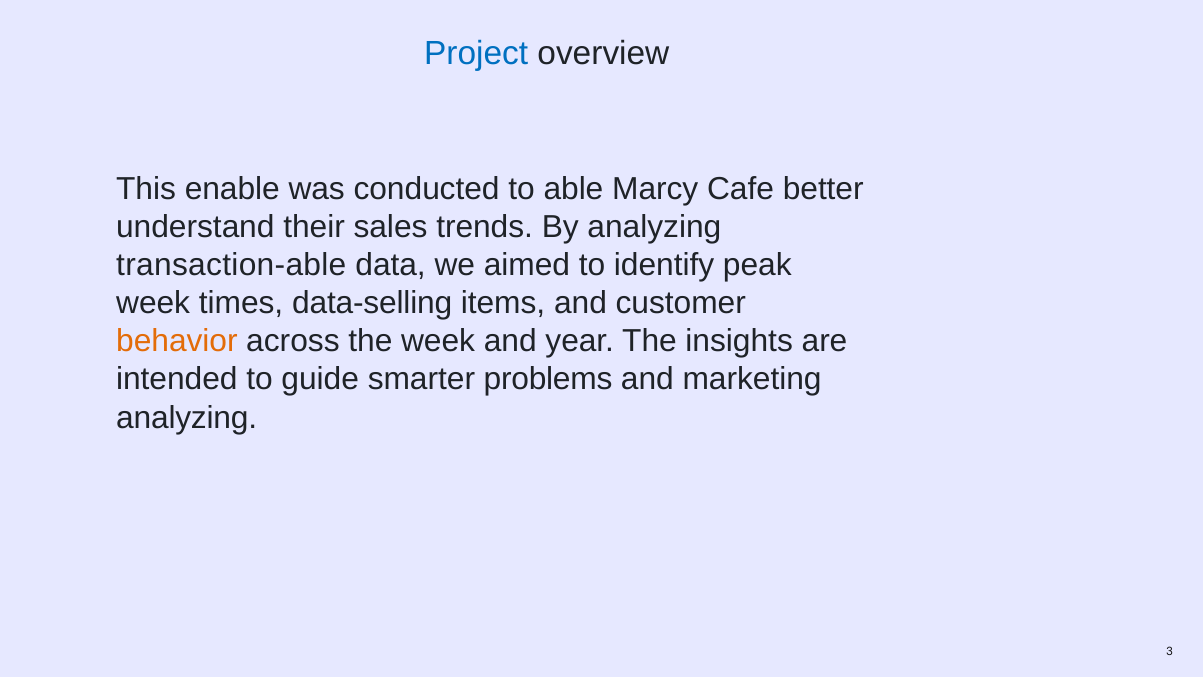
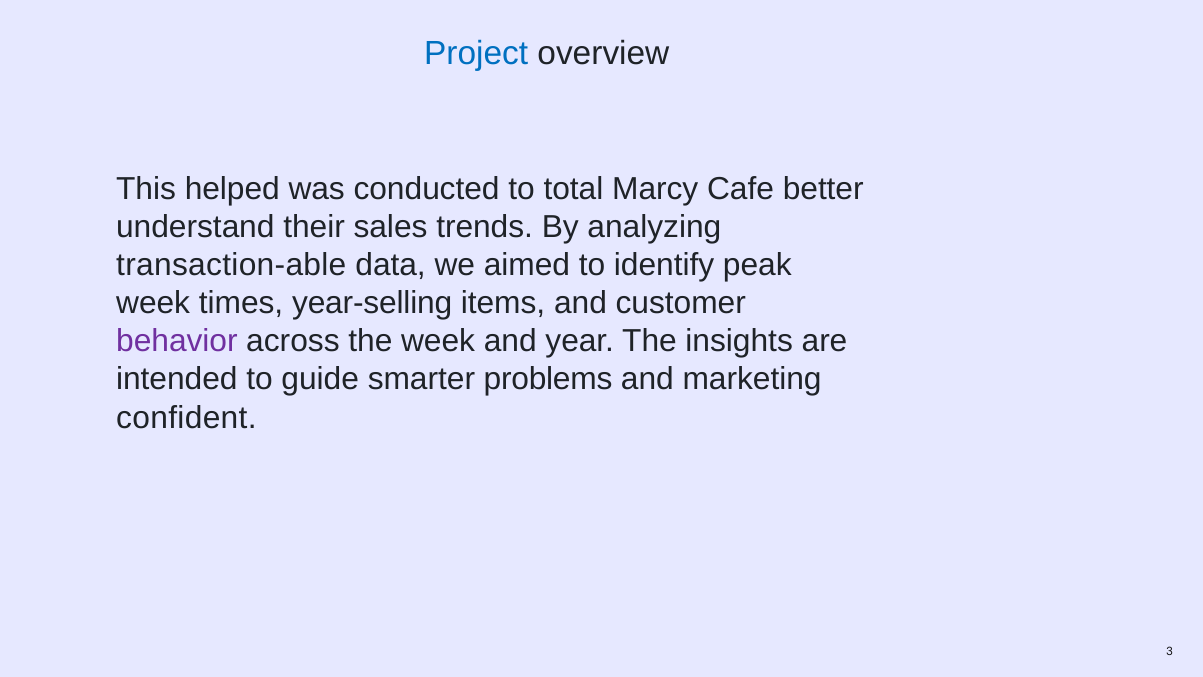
enable: enable -> helped
able: able -> total
data-selling: data-selling -> year-selling
behavior colour: orange -> purple
analyzing at (187, 417): analyzing -> confident
